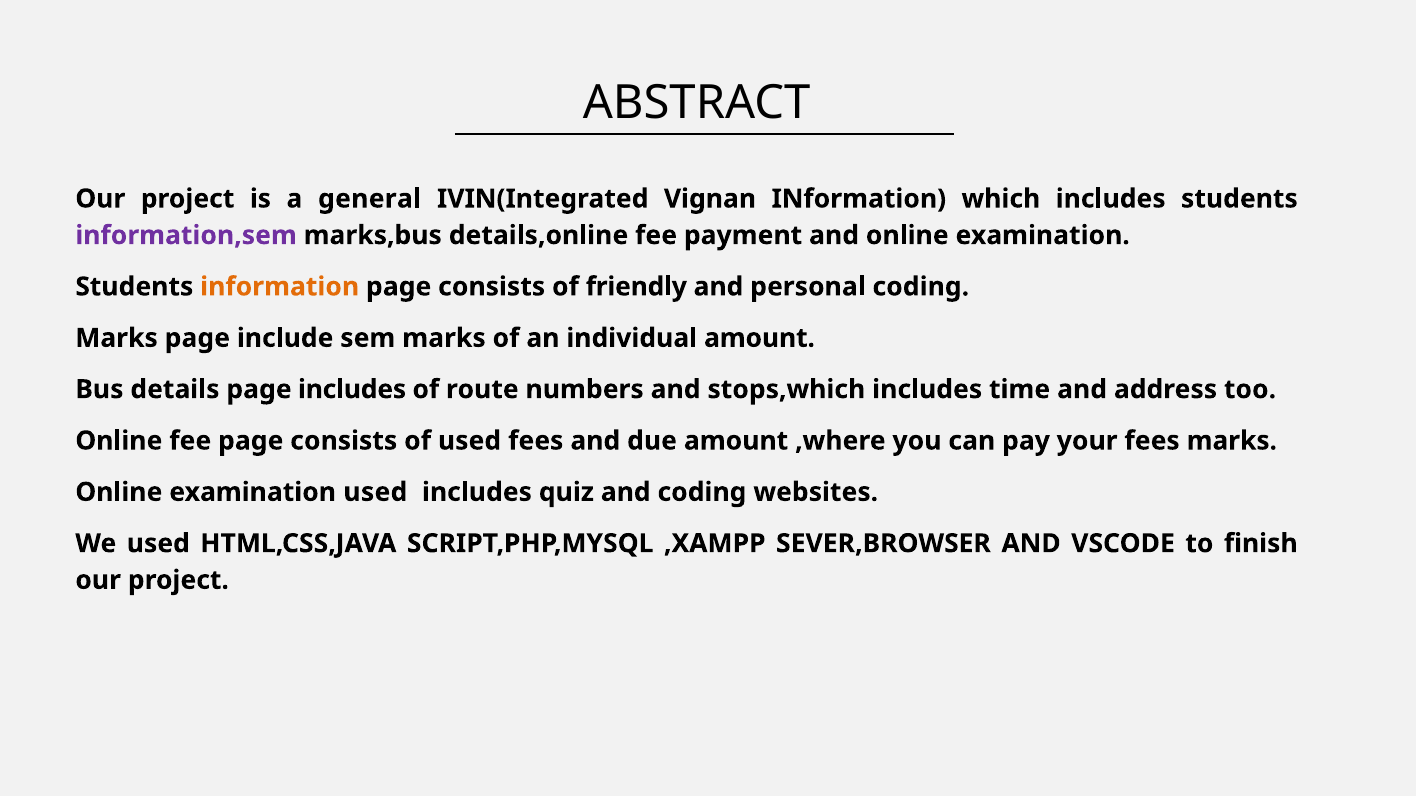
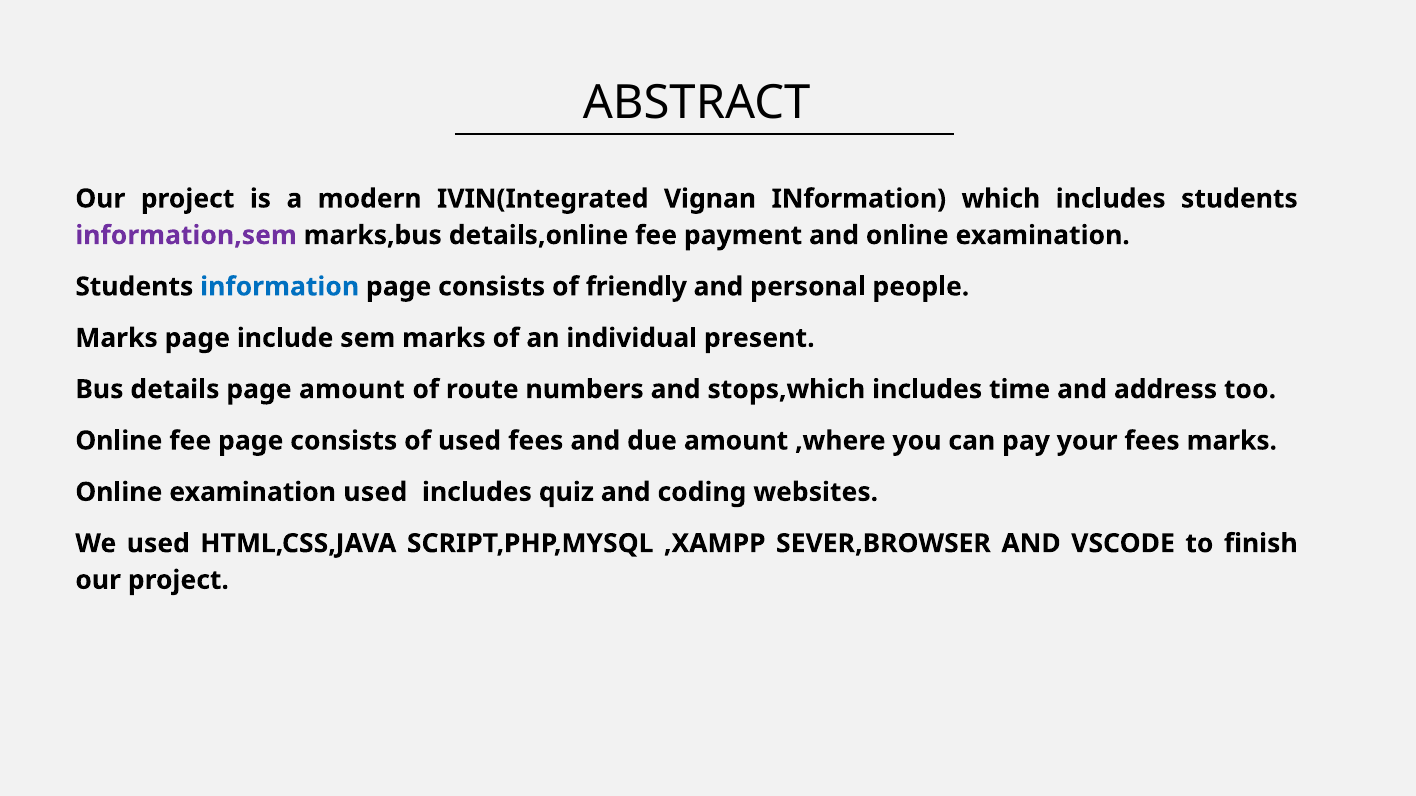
general: general -> modern
information at (280, 287) colour: orange -> blue
personal coding: coding -> people
individual amount: amount -> present
page includes: includes -> amount
